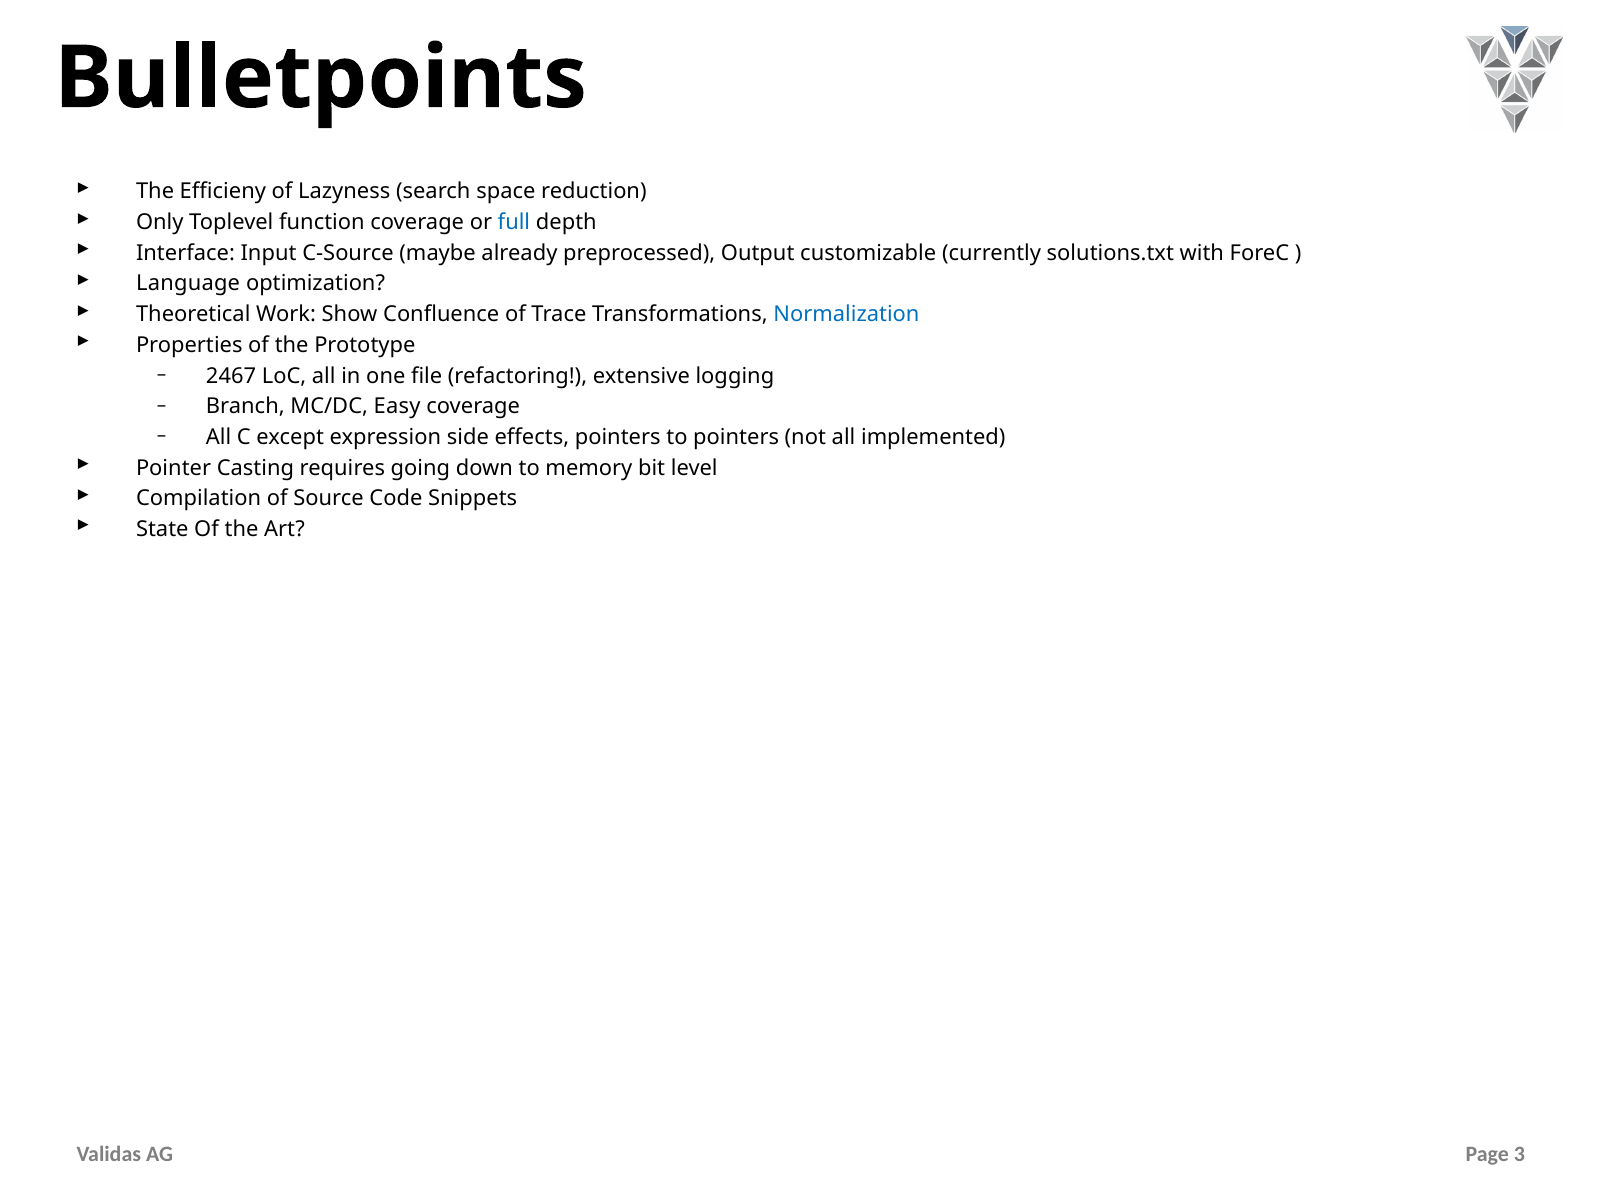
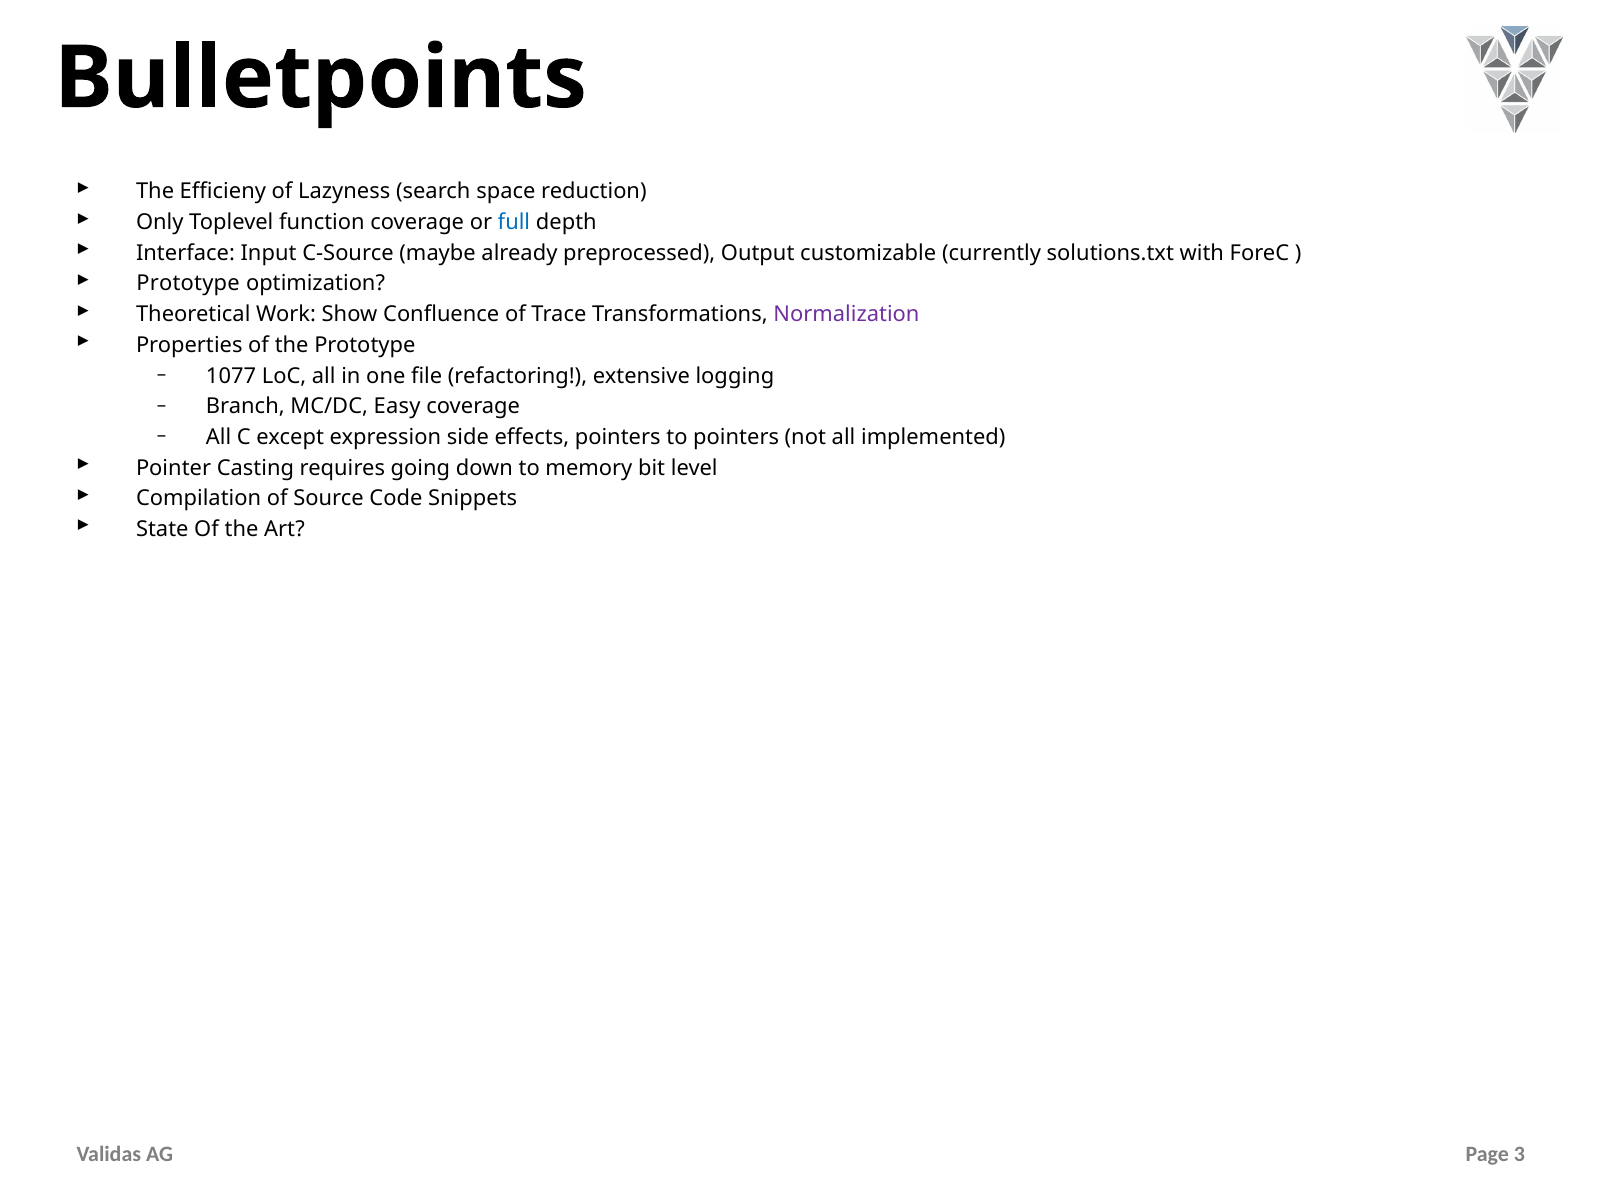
Language at (188, 284): Language -> Prototype
Normalization colour: blue -> purple
2467: 2467 -> 1077
